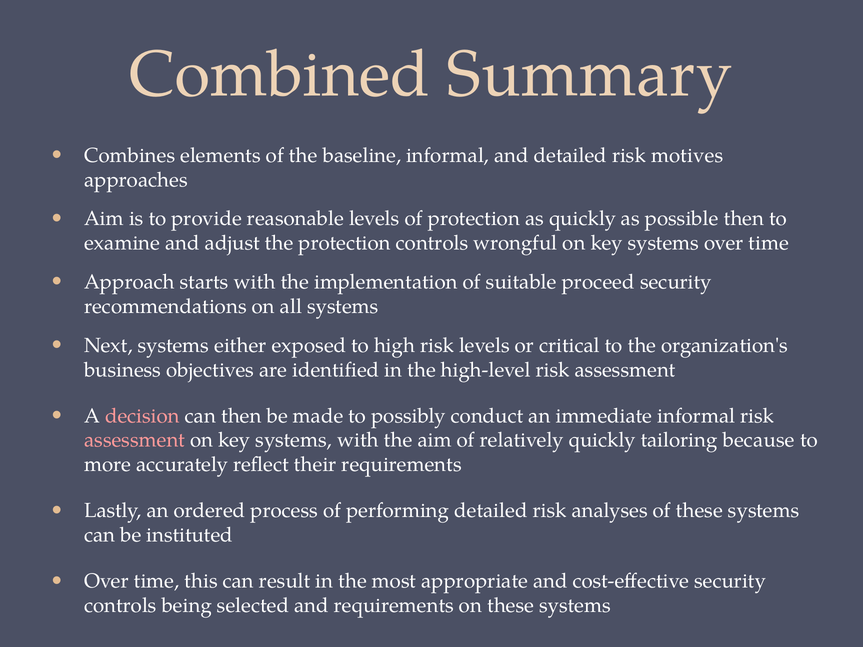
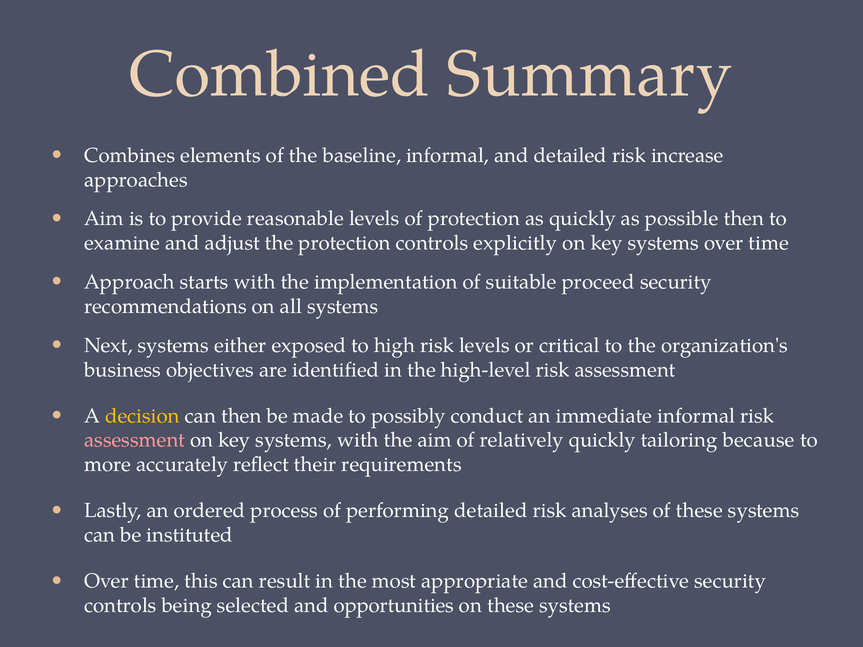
motives: motives -> increase
wrongful: wrongful -> explicitly
decision colour: pink -> yellow
and requirements: requirements -> opportunities
